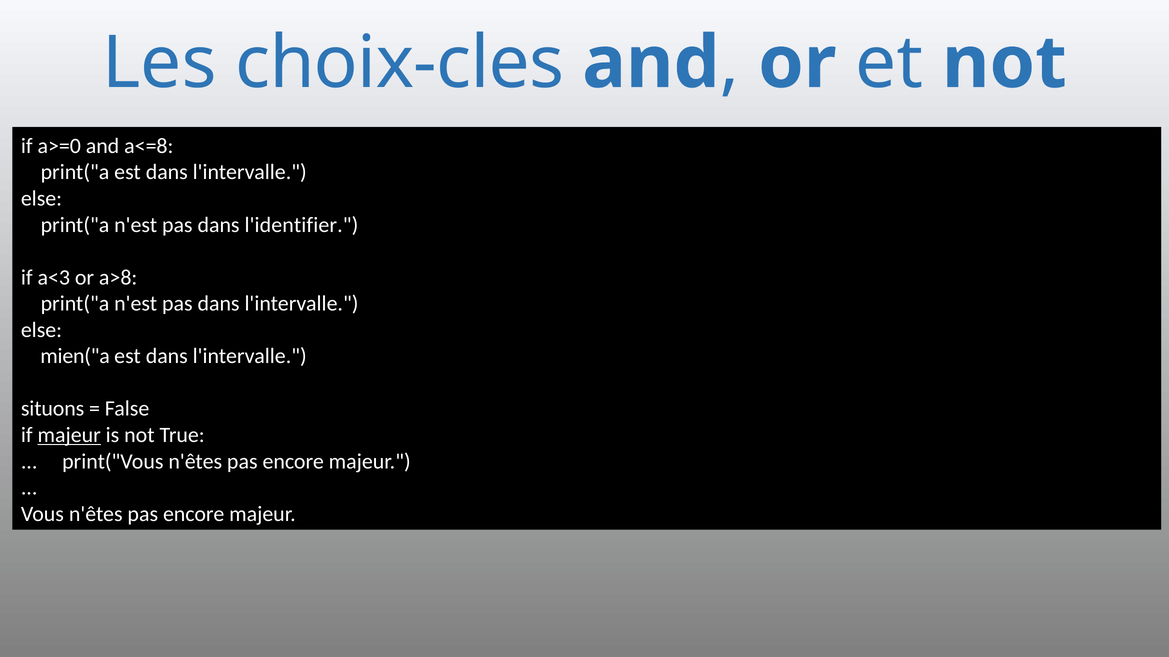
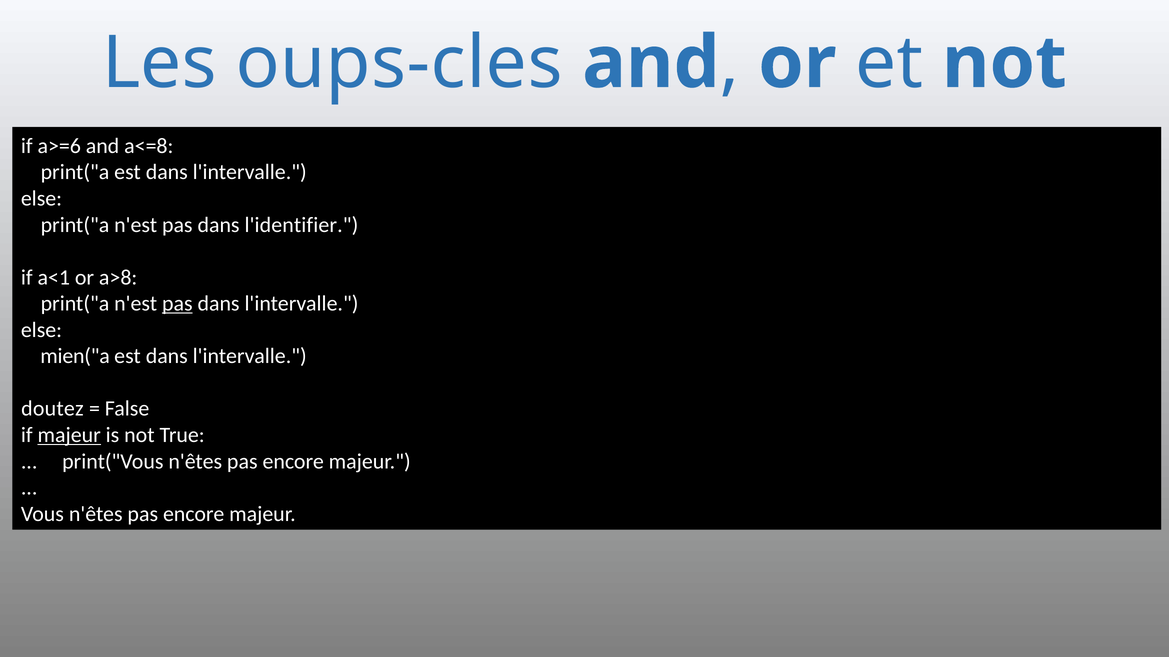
choix-cles: choix-cles -> oups-cles
a>=0: a>=0 -> a>=6
a<3: a<3 -> a<1
pas at (177, 304) underline: none -> present
situons: situons -> doutez
